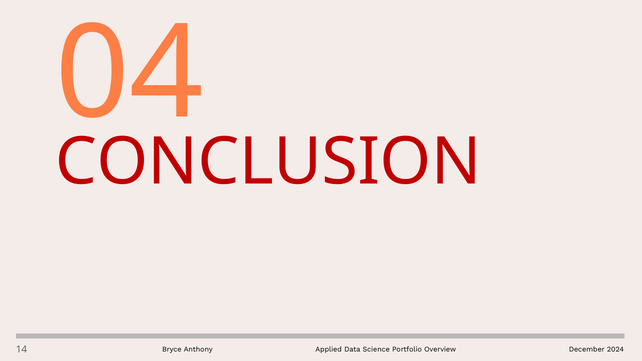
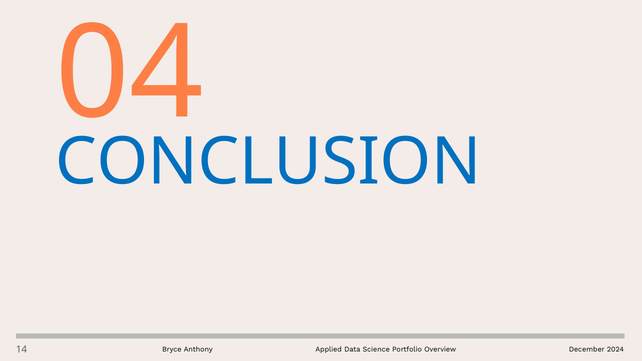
CONCLUSION colour: red -> blue
